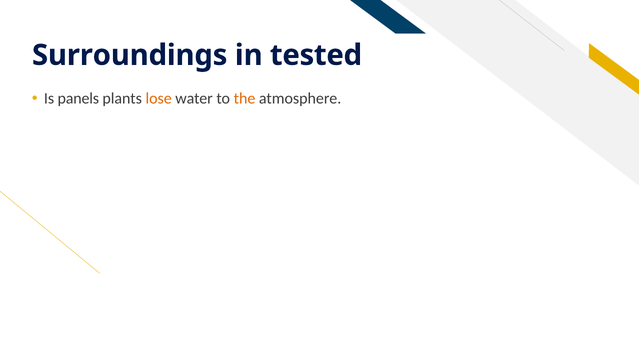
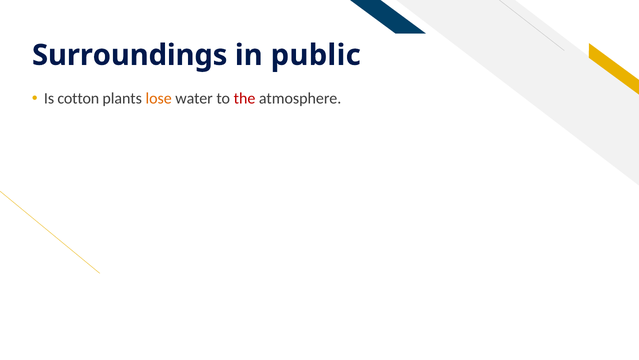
tested: tested -> public
panels: panels -> cotton
the colour: orange -> red
